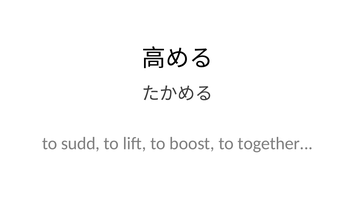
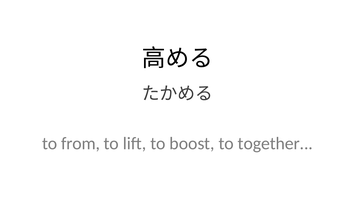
sudd: sudd -> from
